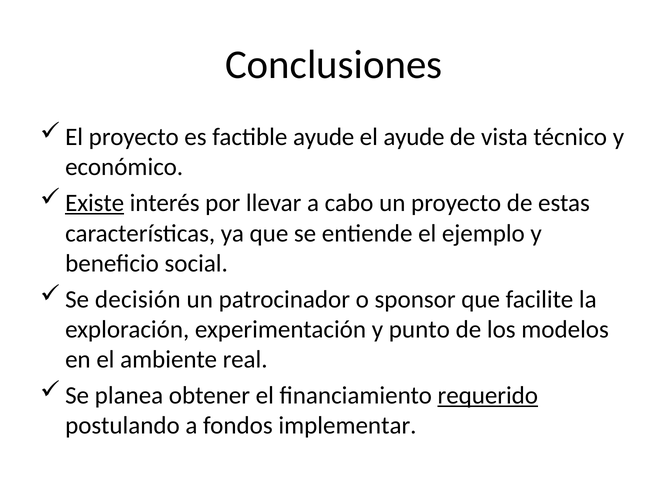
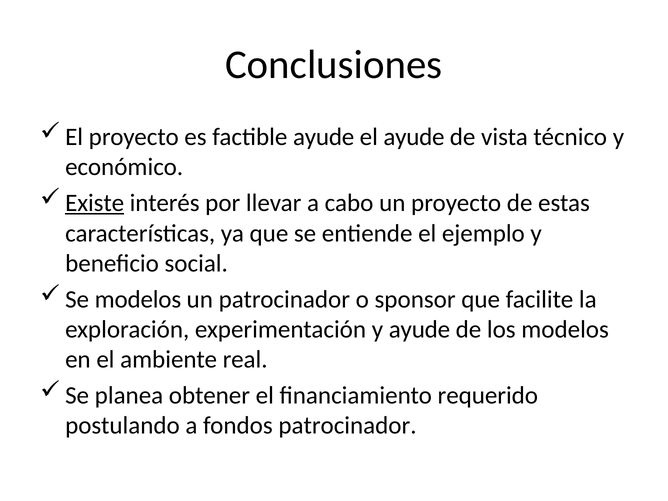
Se decisión: decisión -> modelos
y punto: punto -> ayude
requerido underline: present -> none
fondos implementar: implementar -> patrocinador
